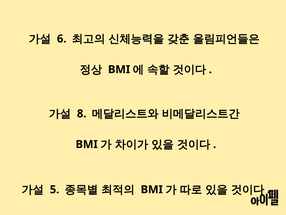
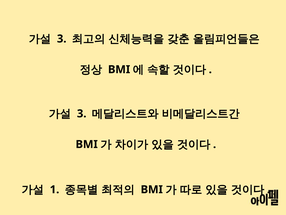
6 at (62, 39): 6 -> 3
8 at (82, 113): 8 -> 3
5: 5 -> 1
